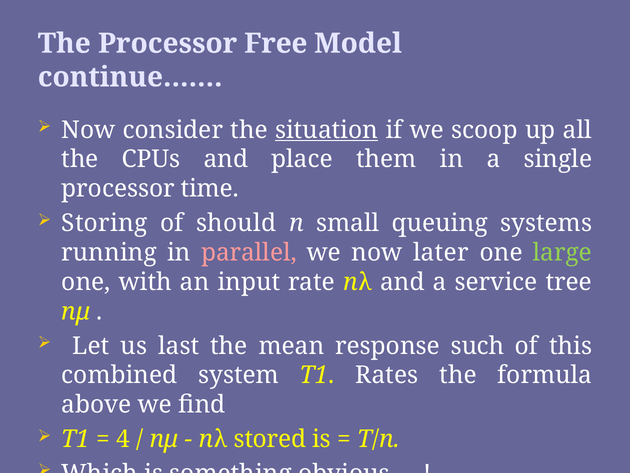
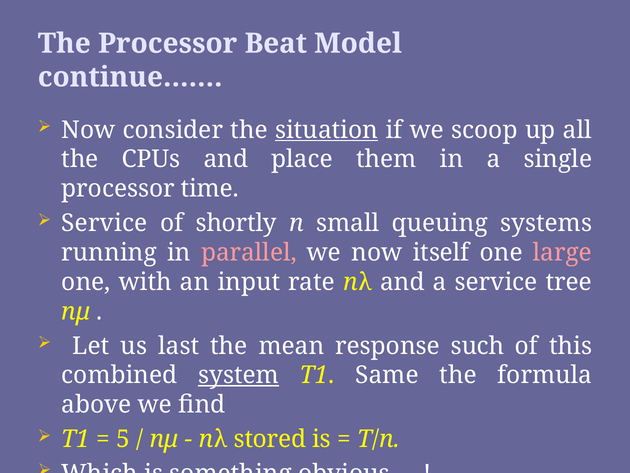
Free: Free -> Beat
Storing at (104, 223): Storing -> Service
should: should -> shortly
later: later -> itself
large colour: light green -> pink
system underline: none -> present
Rates: Rates -> Same
4: 4 -> 5
